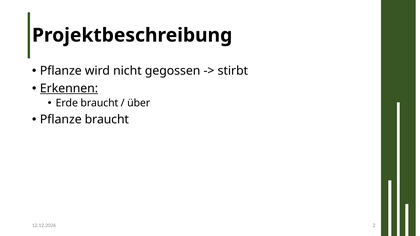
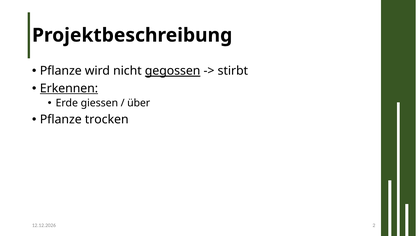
gegossen underline: none -> present
Erde braucht: braucht -> giessen
Pflanze braucht: braucht -> trocken
